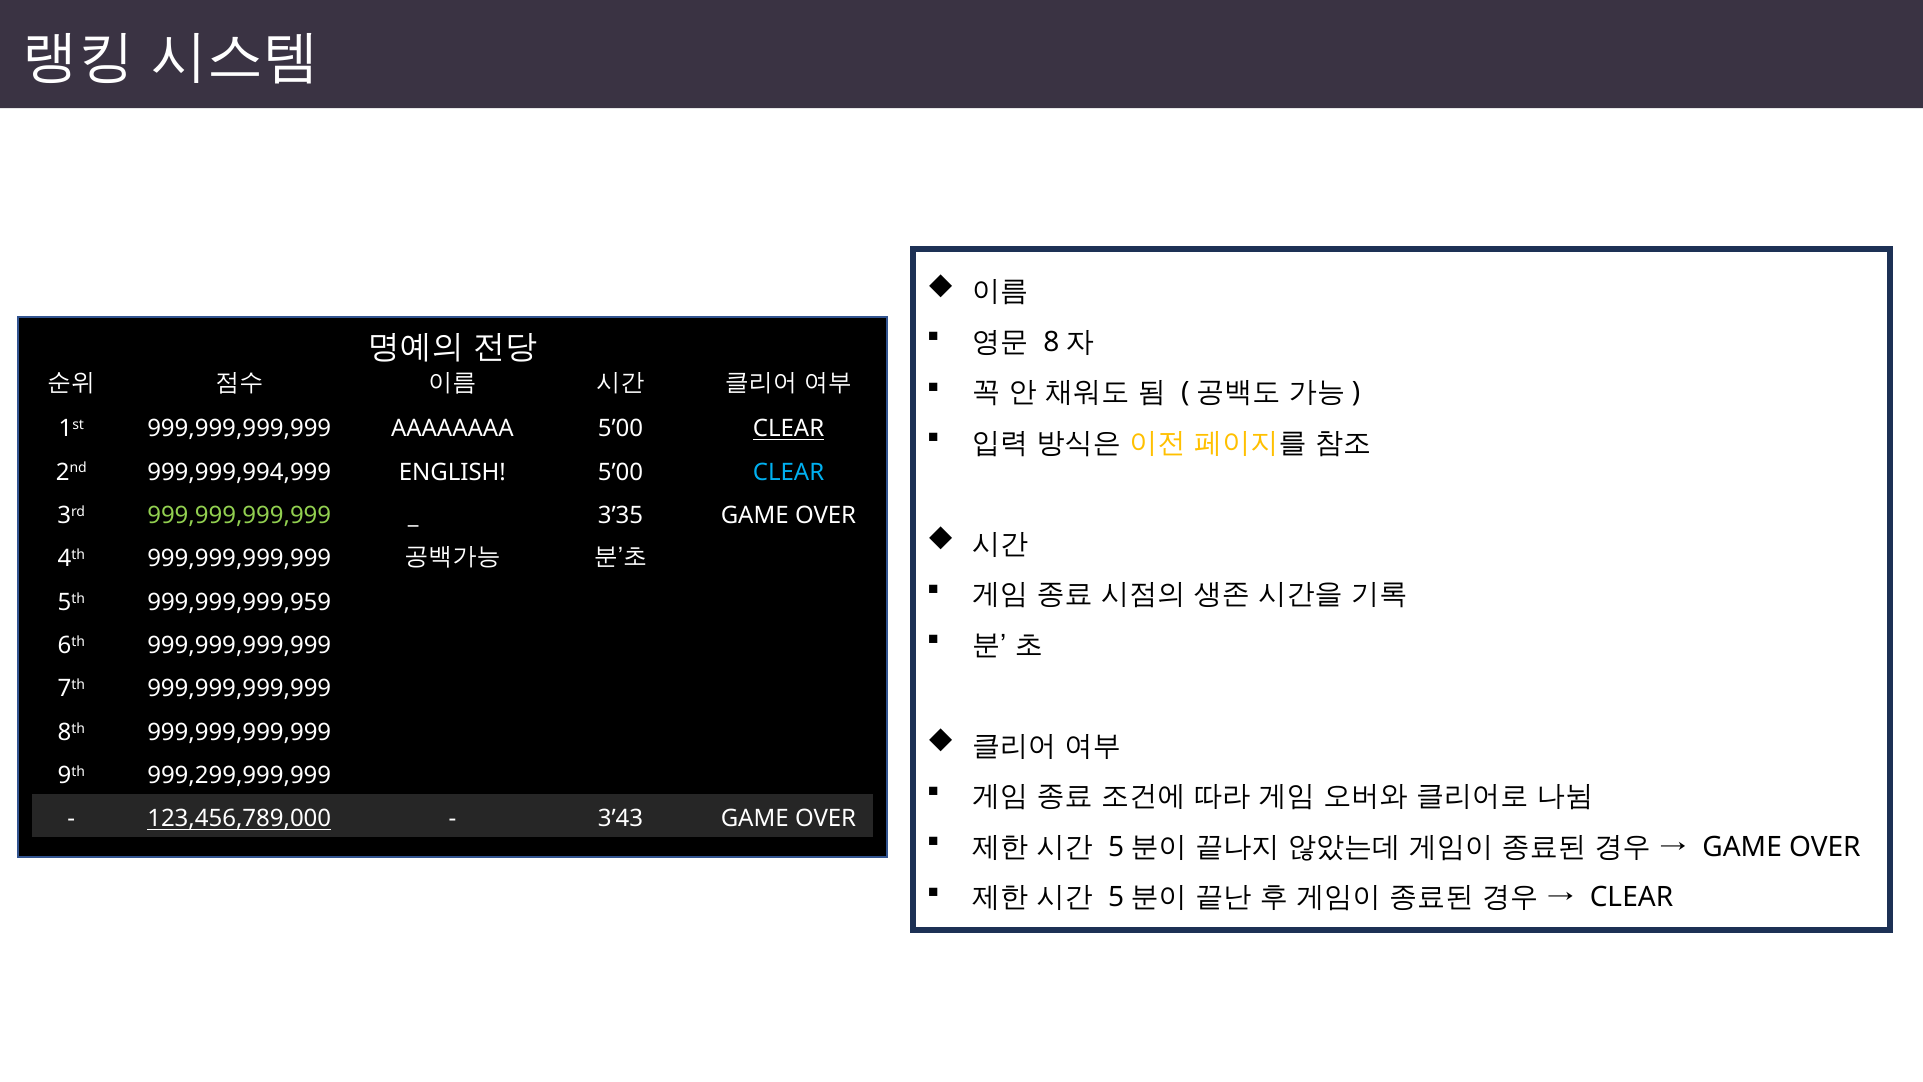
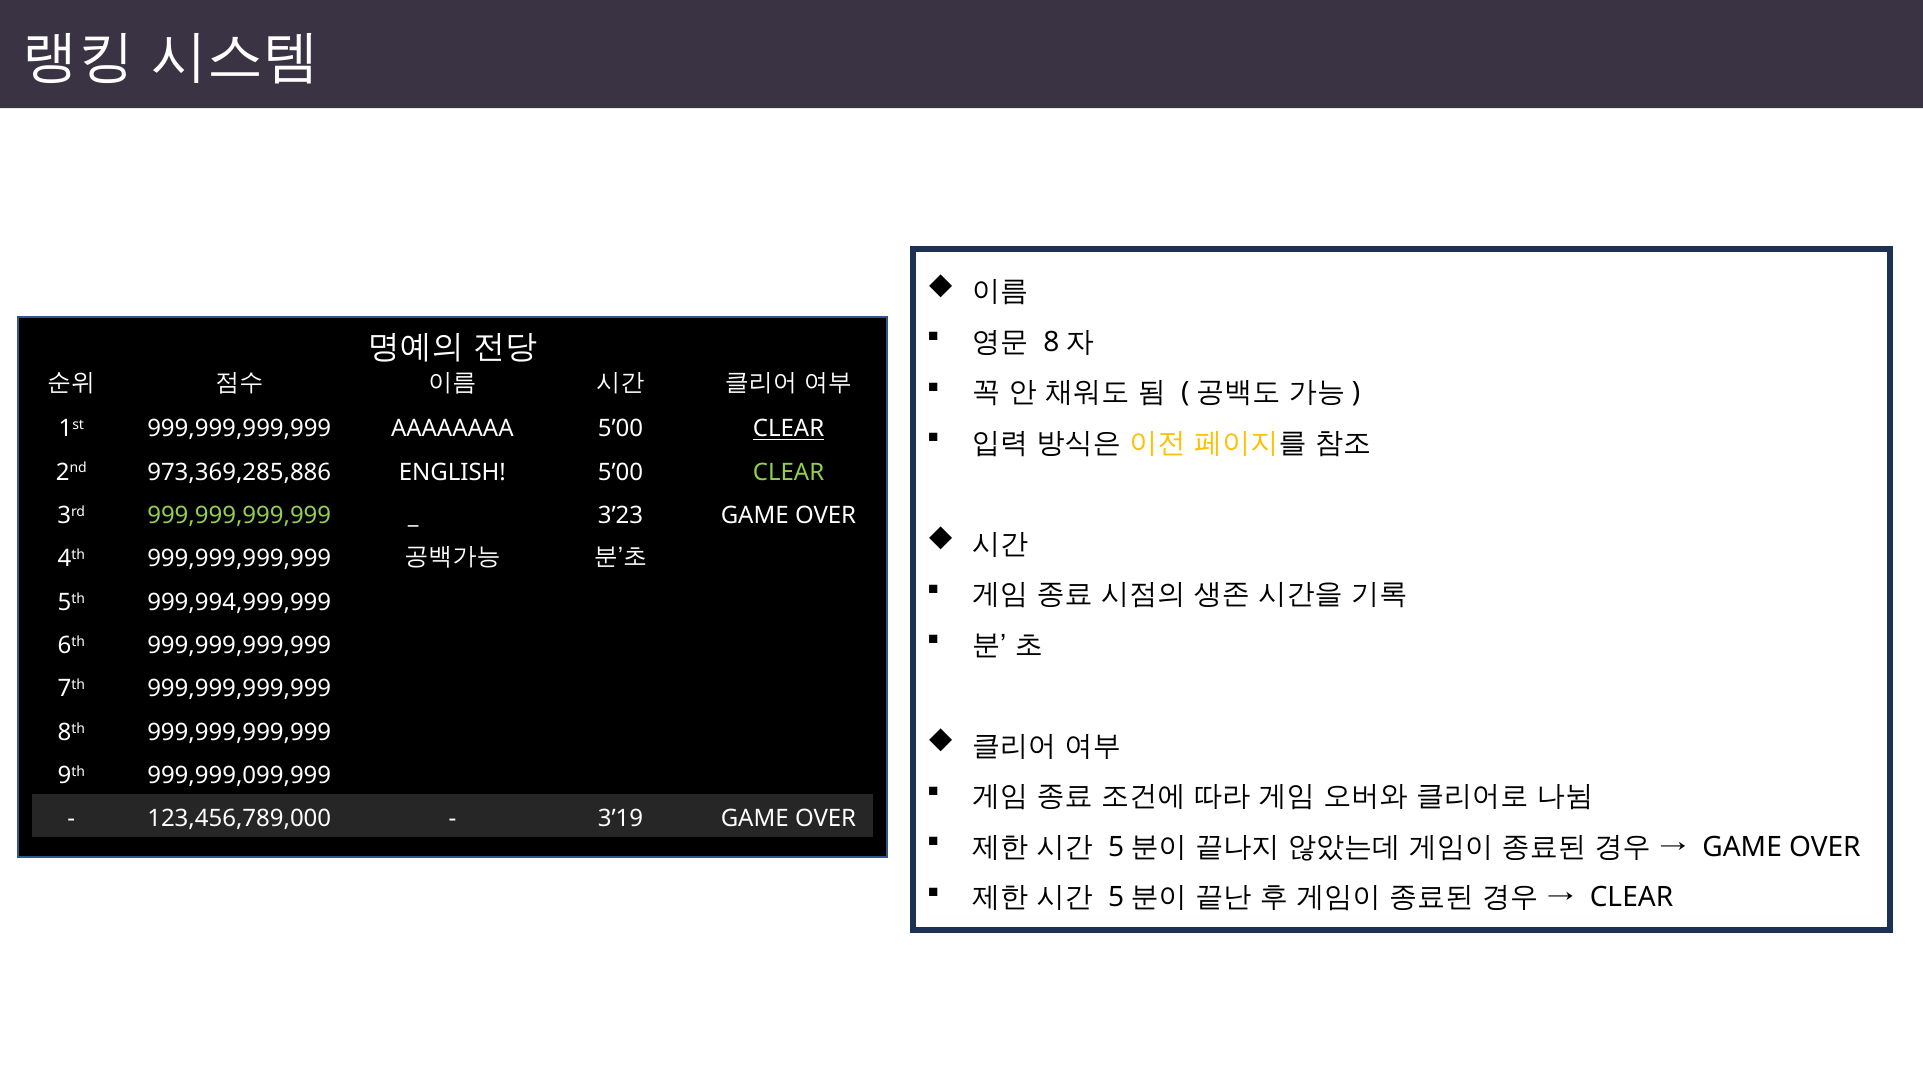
999,999,994,999: 999,999,994,999 -> 973,369,285,886
CLEAR at (789, 472) colour: light blue -> light green
3’35: 3’35 -> 3’23
999,999,999,959: 999,999,999,959 -> 999,994,999,999
999,299,999,999: 999,299,999,999 -> 999,999,099,999
123,456,789,000 underline: present -> none
3’43: 3’43 -> 3’19
